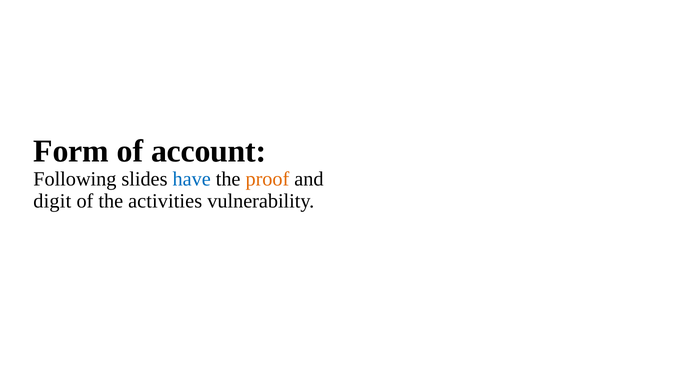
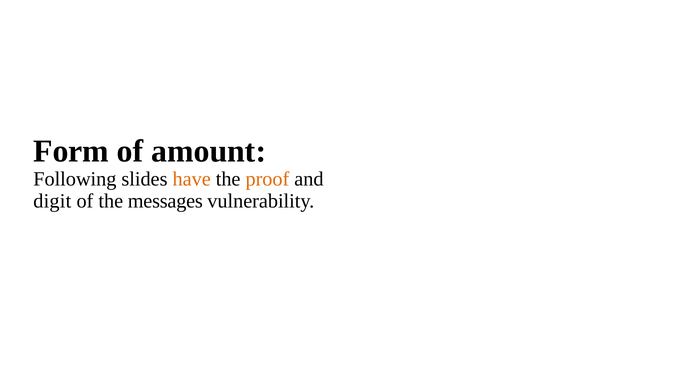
account: account -> amount
have colour: blue -> orange
activities: activities -> messages
